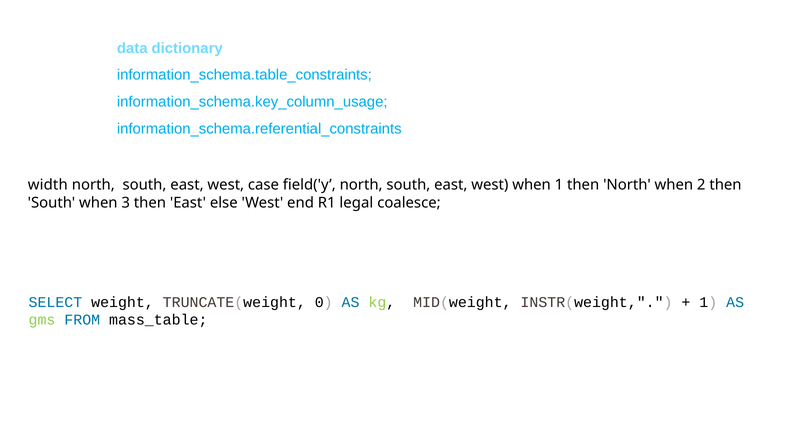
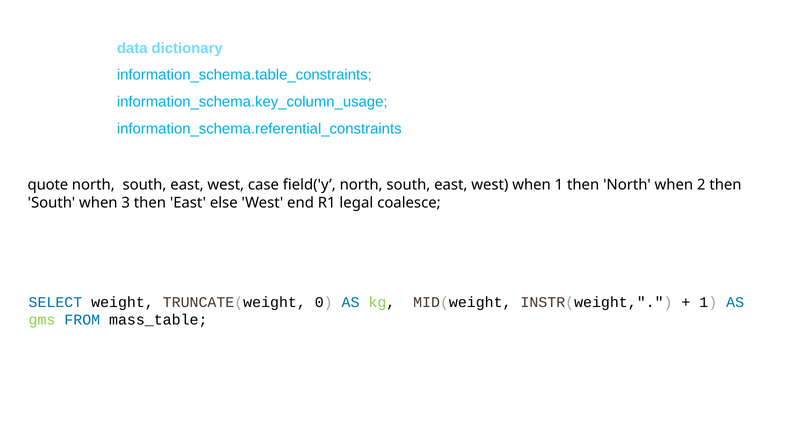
width: width -> quote
